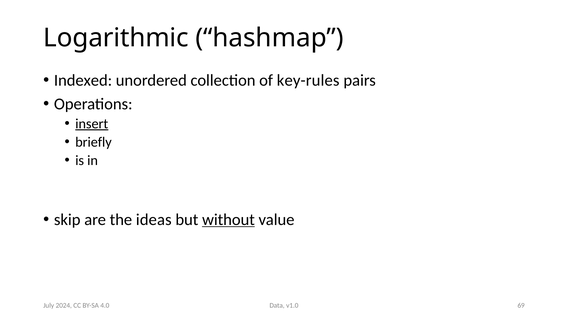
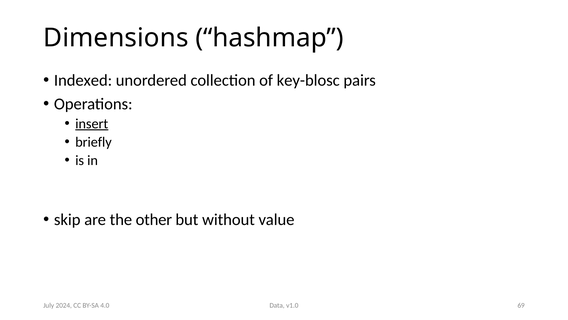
Logarithmic: Logarithmic -> Dimensions
key-rules: key-rules -> key-blosc
ideas: ideas -> other
without underline: present -> none
